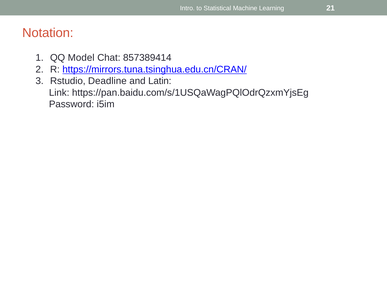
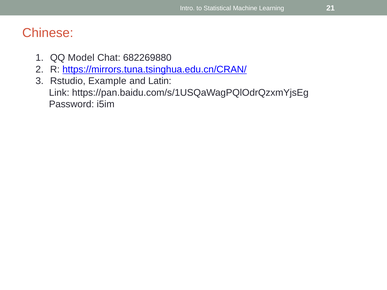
Notation: Notation -> Chinese
857389414: 857389414 -> 682269880
Deadline: Deadline -> Example
